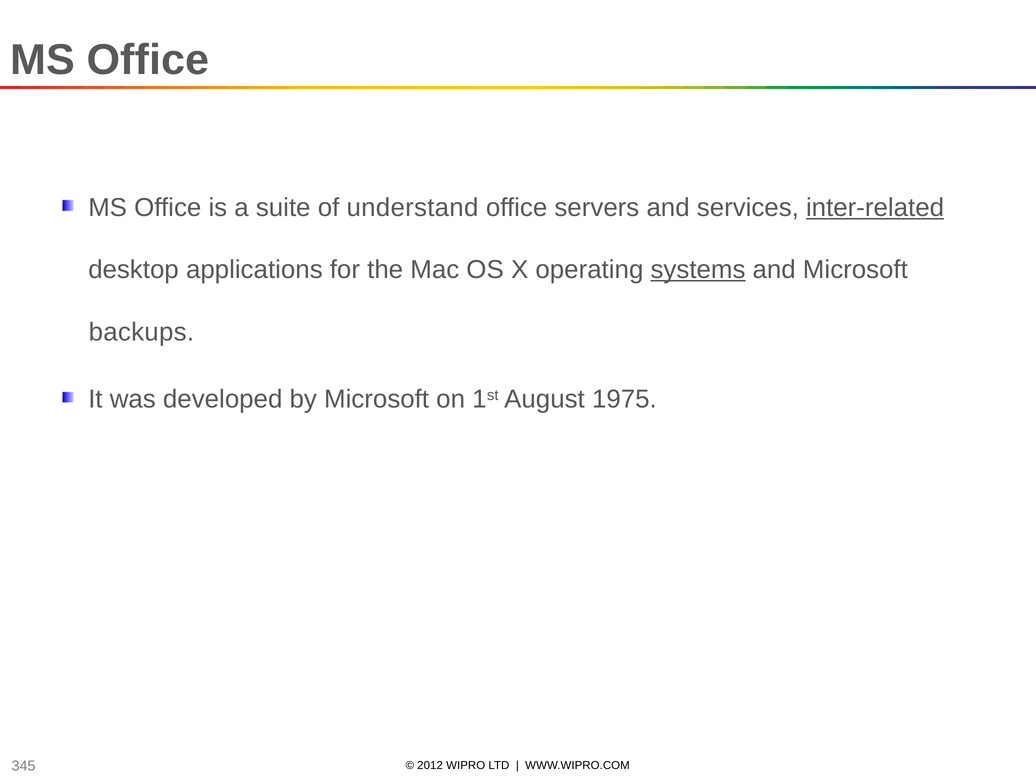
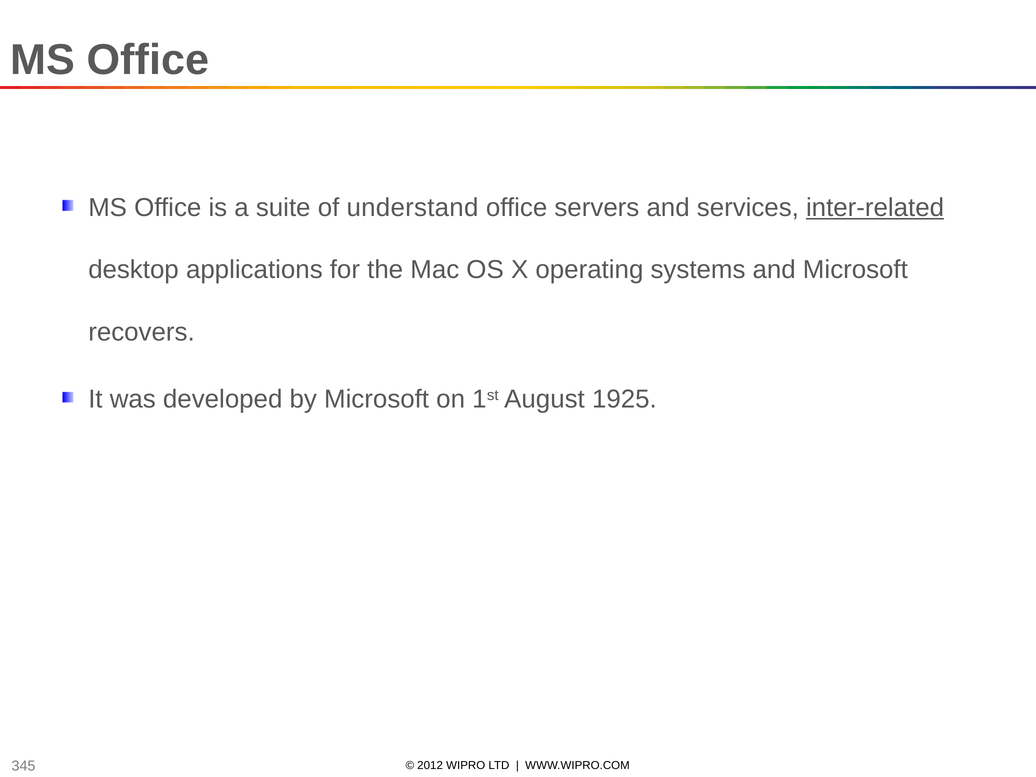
systems underline: present -> none
backups: backups -> recovers
1975: 1975 -> 1925
